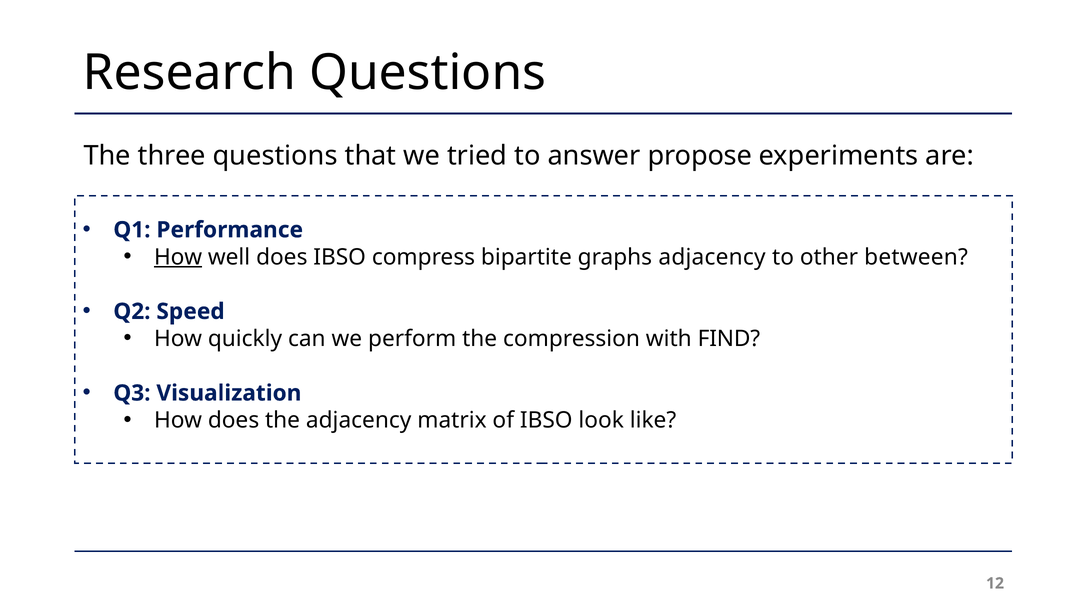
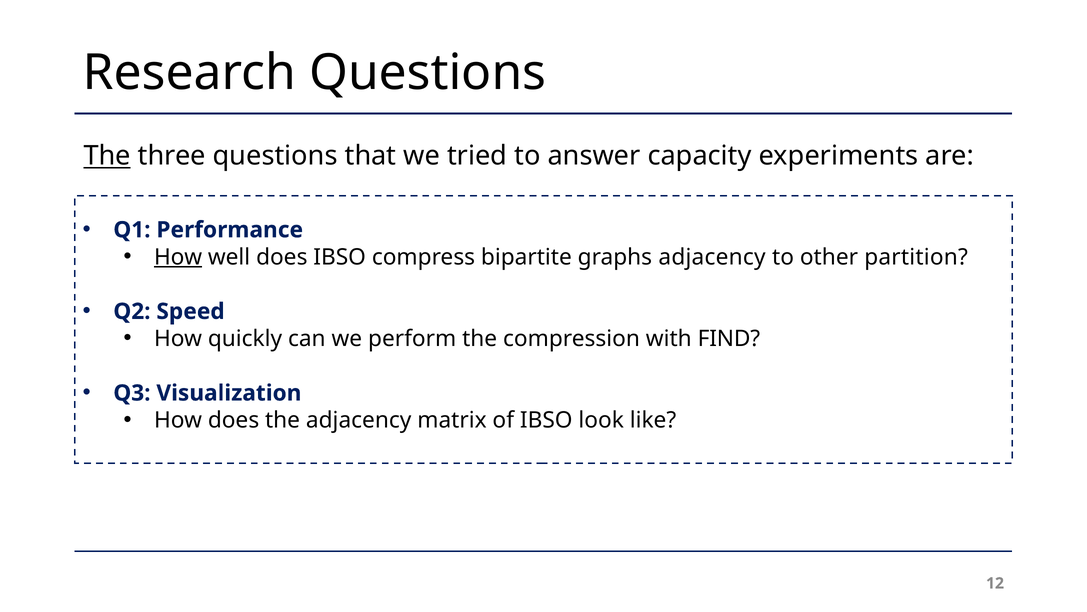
The at (107, 156) underline: none -> present
propose: propose -> capacity
between: between -> partition
